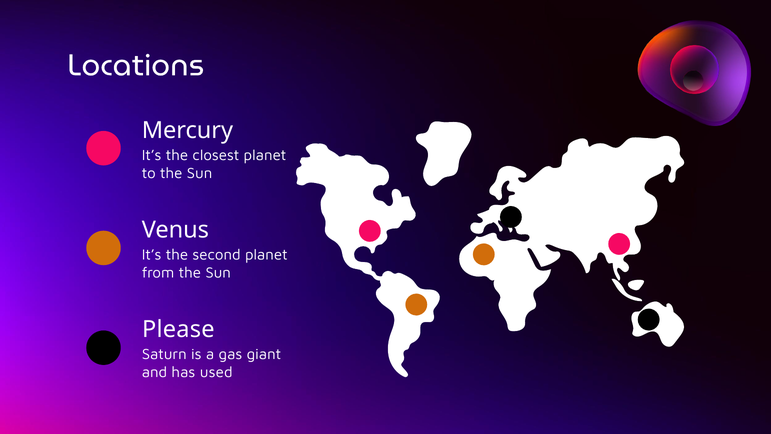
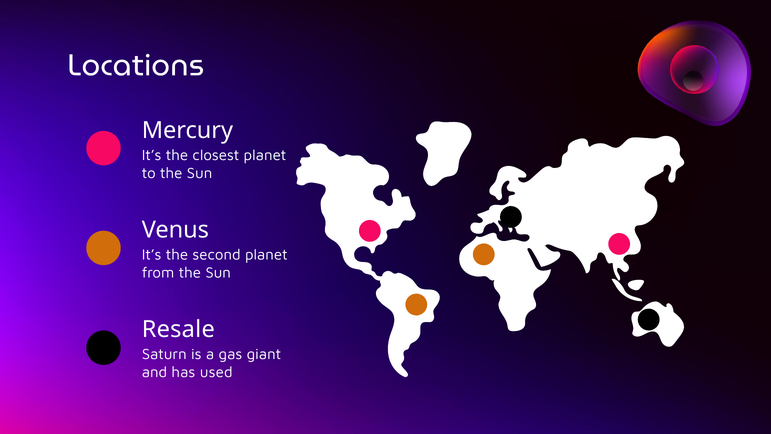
Please: Please -> Resale
